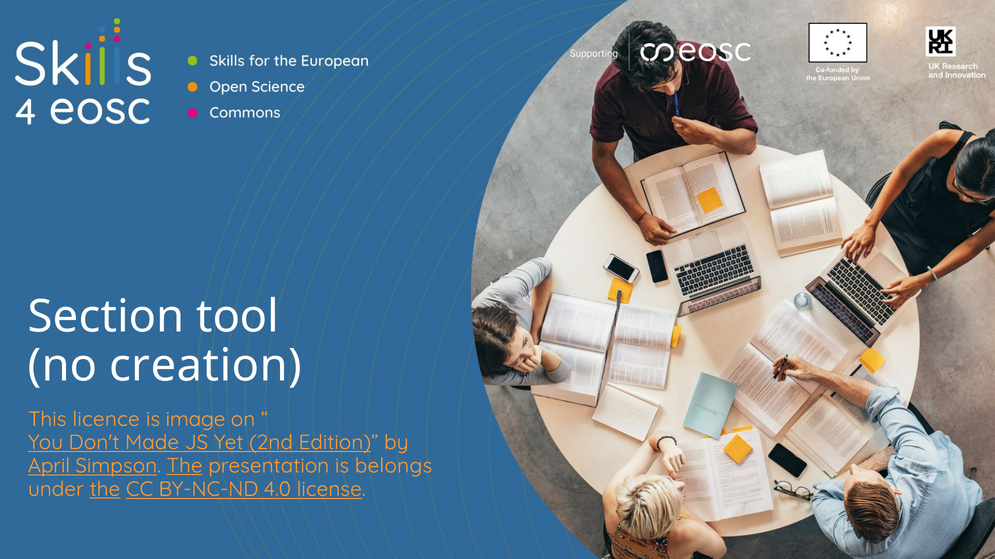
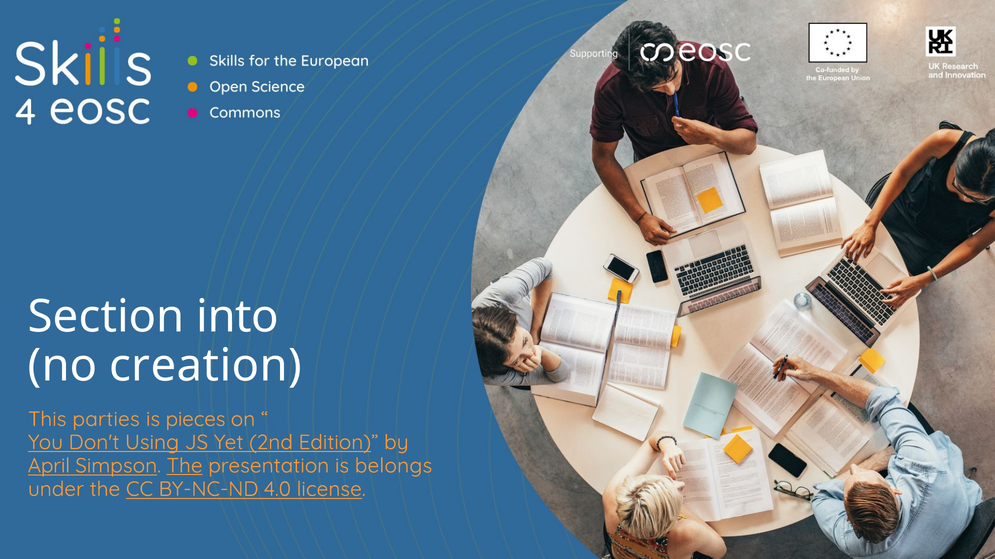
tool: tool -> into
licence: licence -> parties
image: image -> pieces
Made: Made -> Using
the at (105, 490) underline: present -> none
